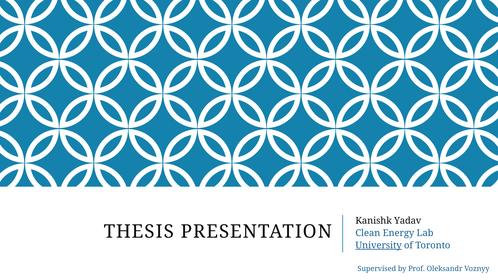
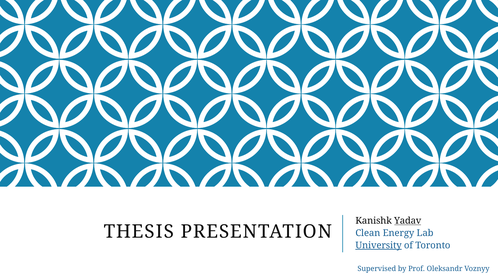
Yadav underline: none -> present
